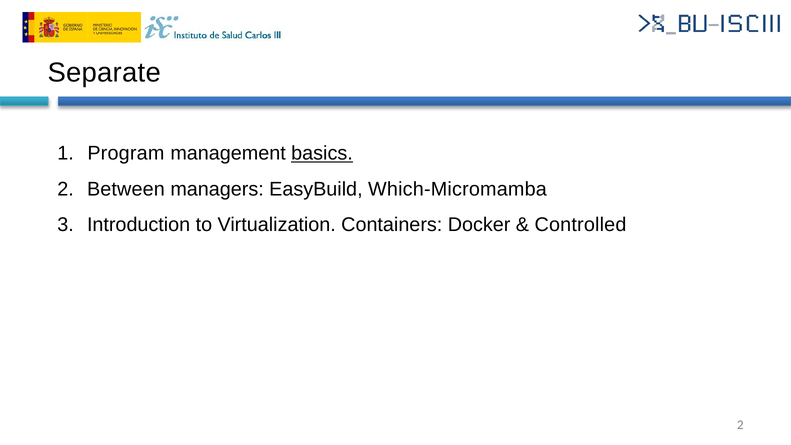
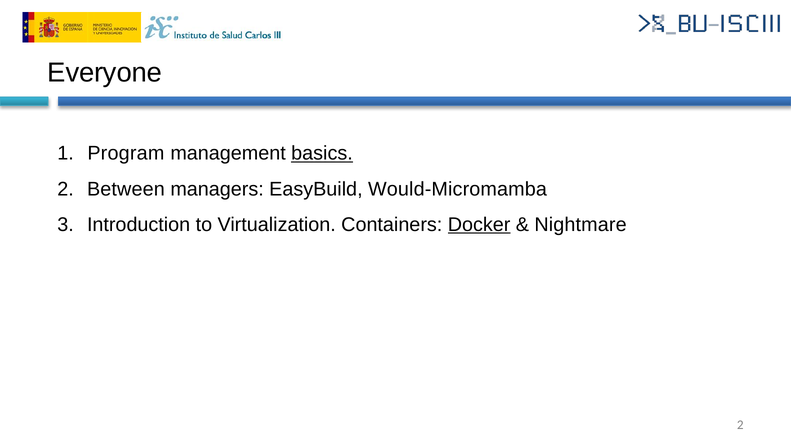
Separate: Separate -> Everyone
Which-Micromamba: Which-Micromamba -> Would-Micromamba
Docker underline: none -> present
Controlled: Controlled -> Nightmare
